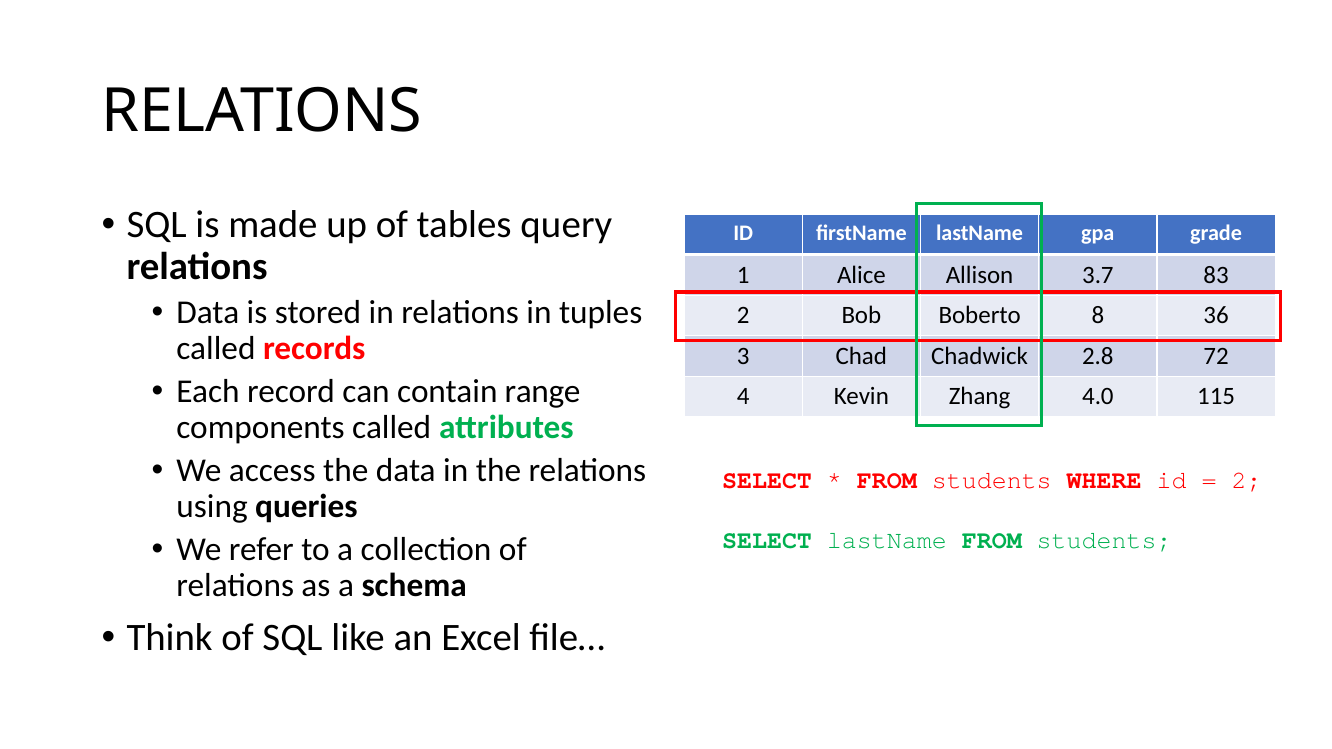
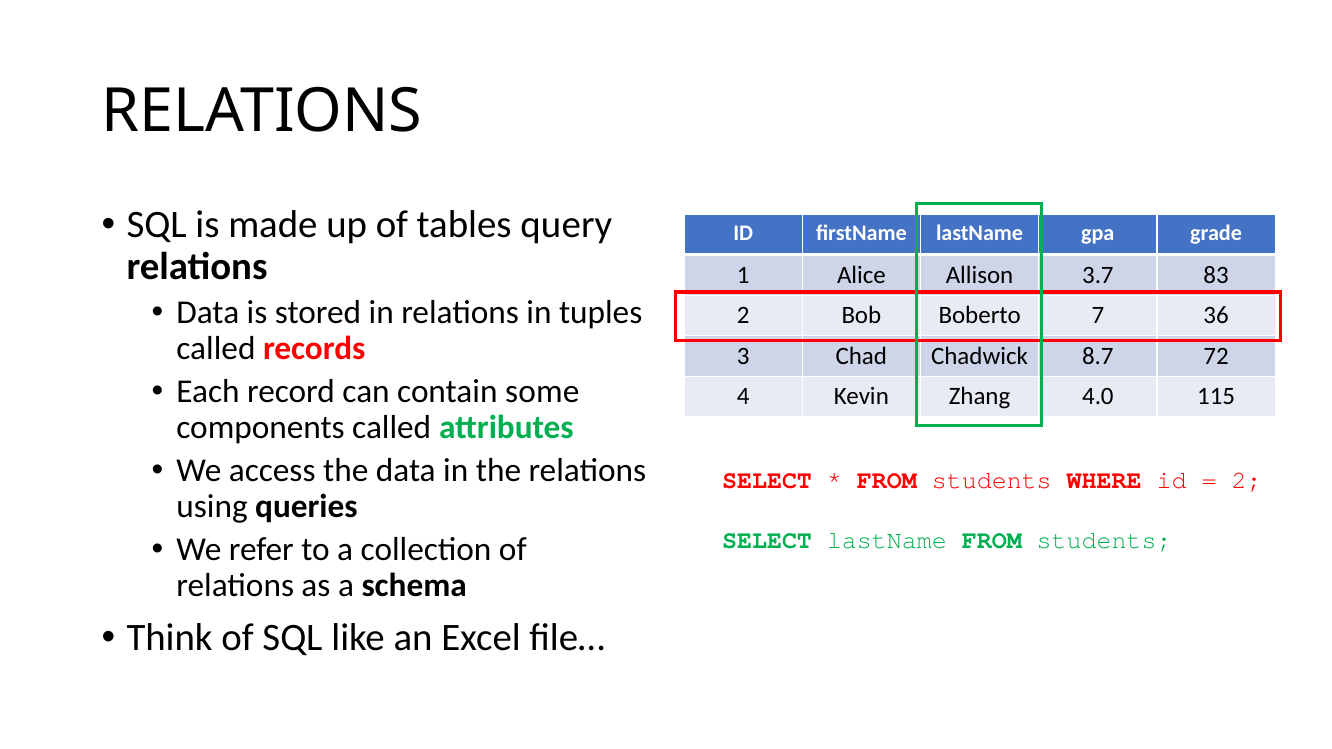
8: 8 -> 7
2.8: 2.8 -> 8.7
range: range -> some
